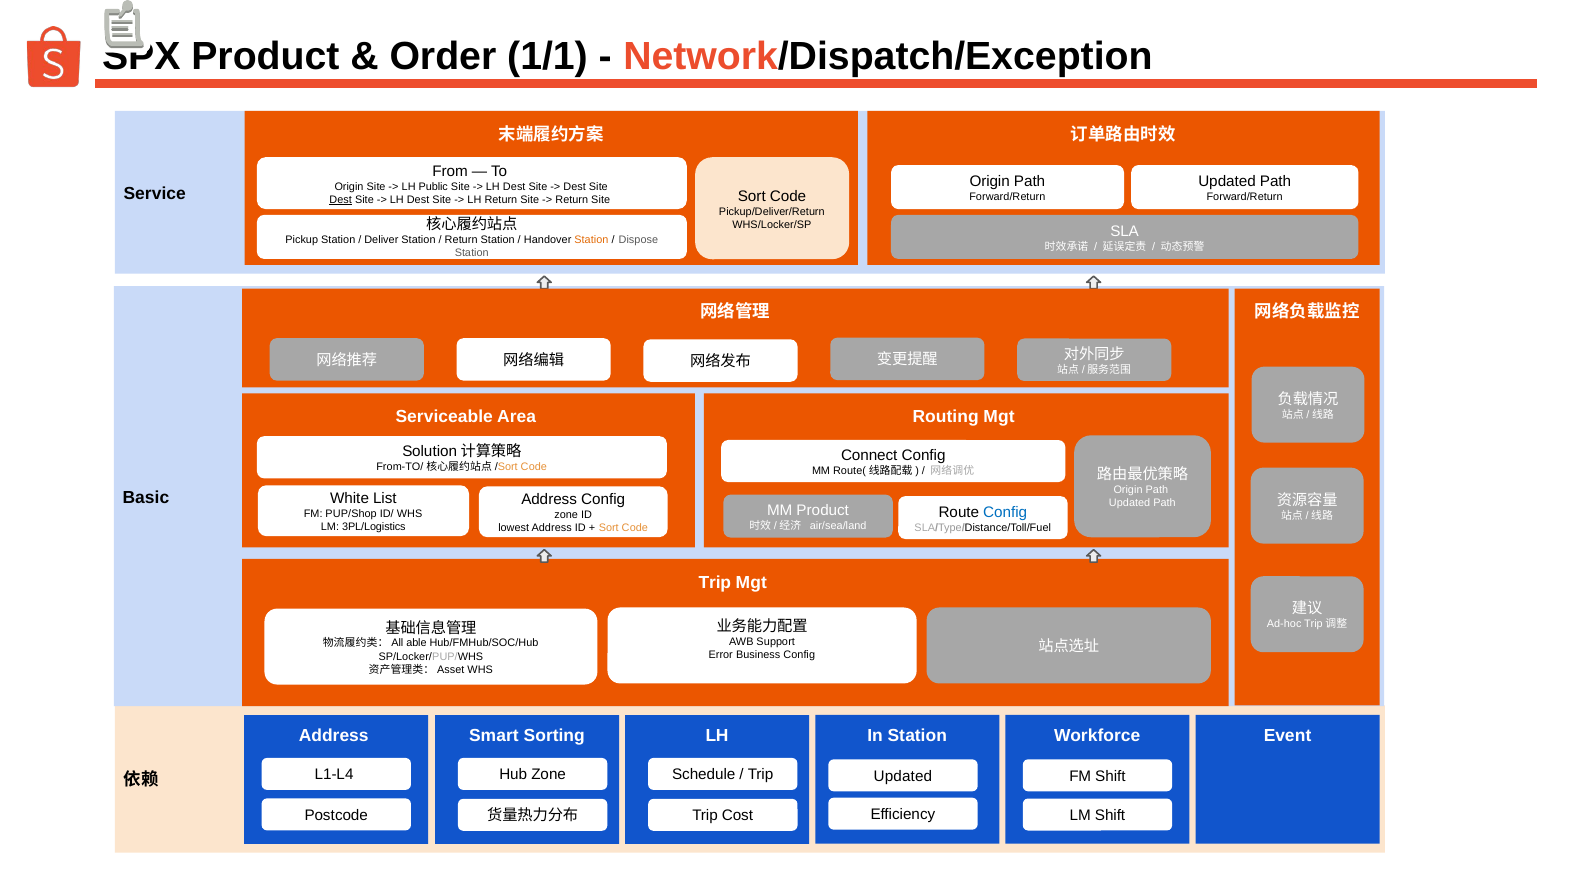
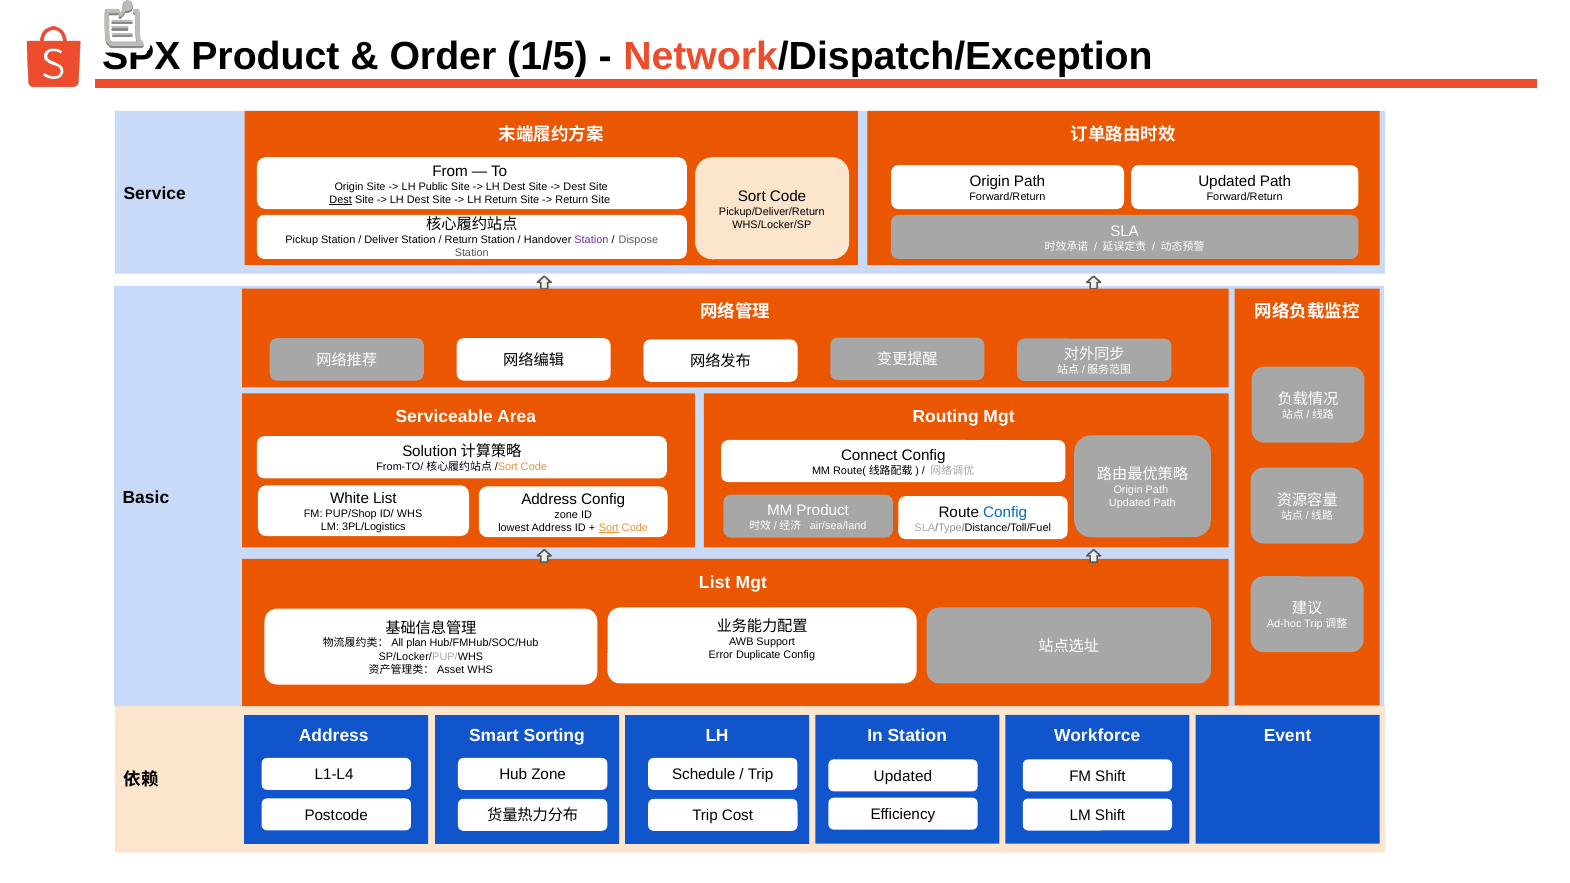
1/1: 1/1 -> 1/5
Station at (591, 240) colour: orange -> purple
Sort at (609, 528) underline: none -> present
Trip at (715, 583): Trip -> List
able: able -> plan
Business: Business -> Duplicate
